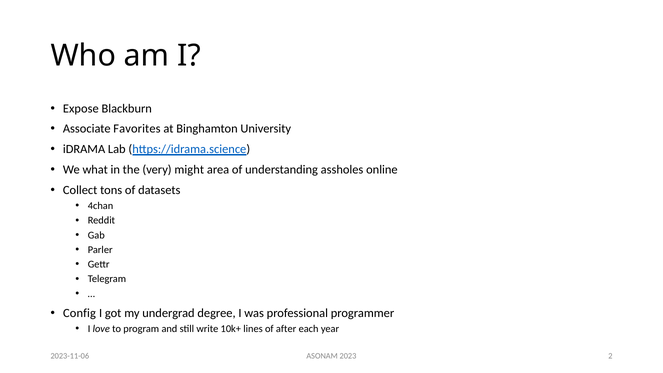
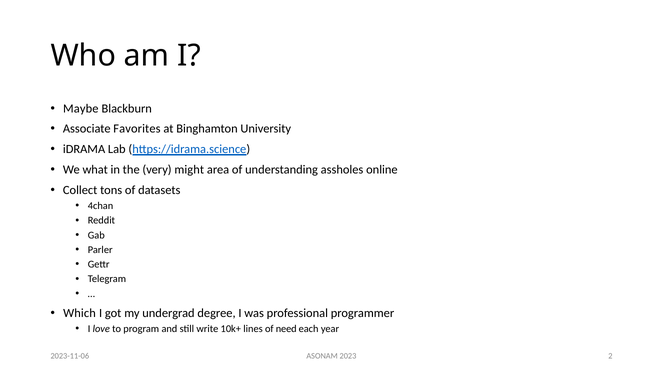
Expose: Expose -> Maybe
Config: Config -> Which
after: after -> need
